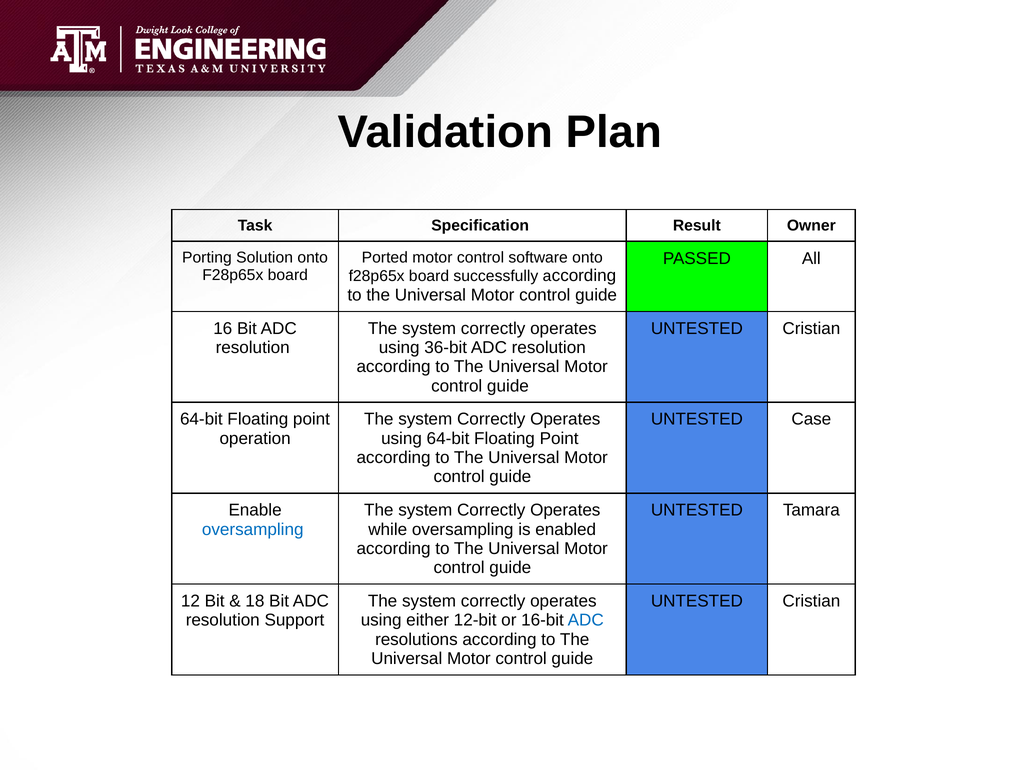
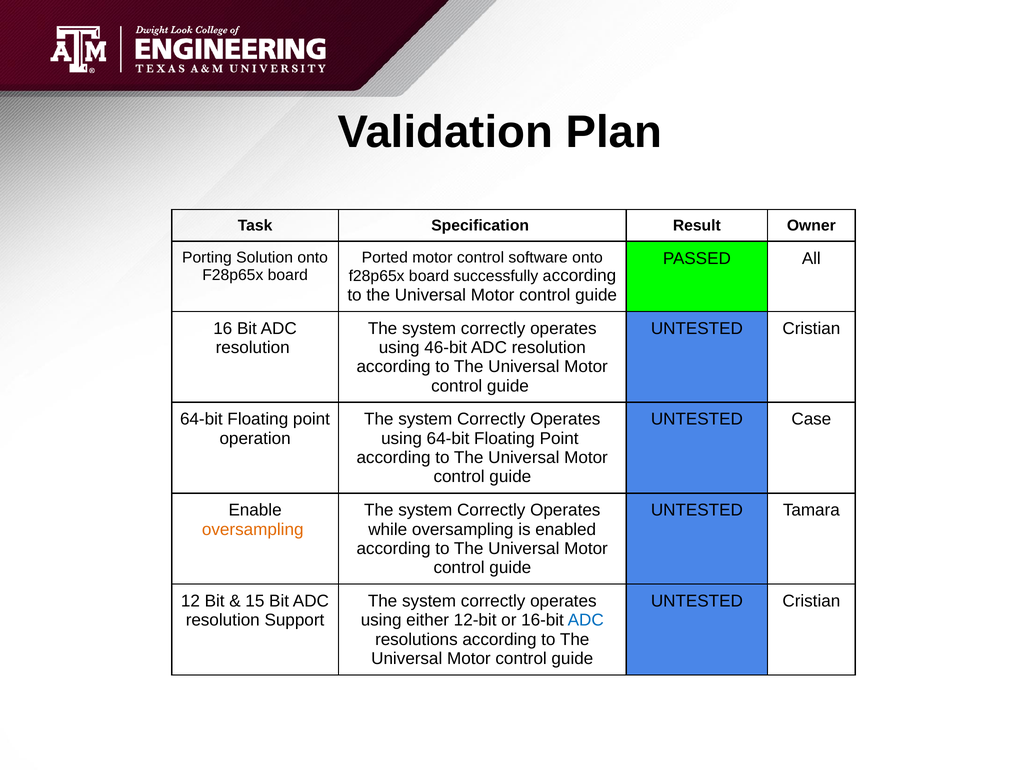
36-bit: 36-bit -> 46-bit
oversampling at (253, 530) colour: blue -> orange
18: 18 -> 15
